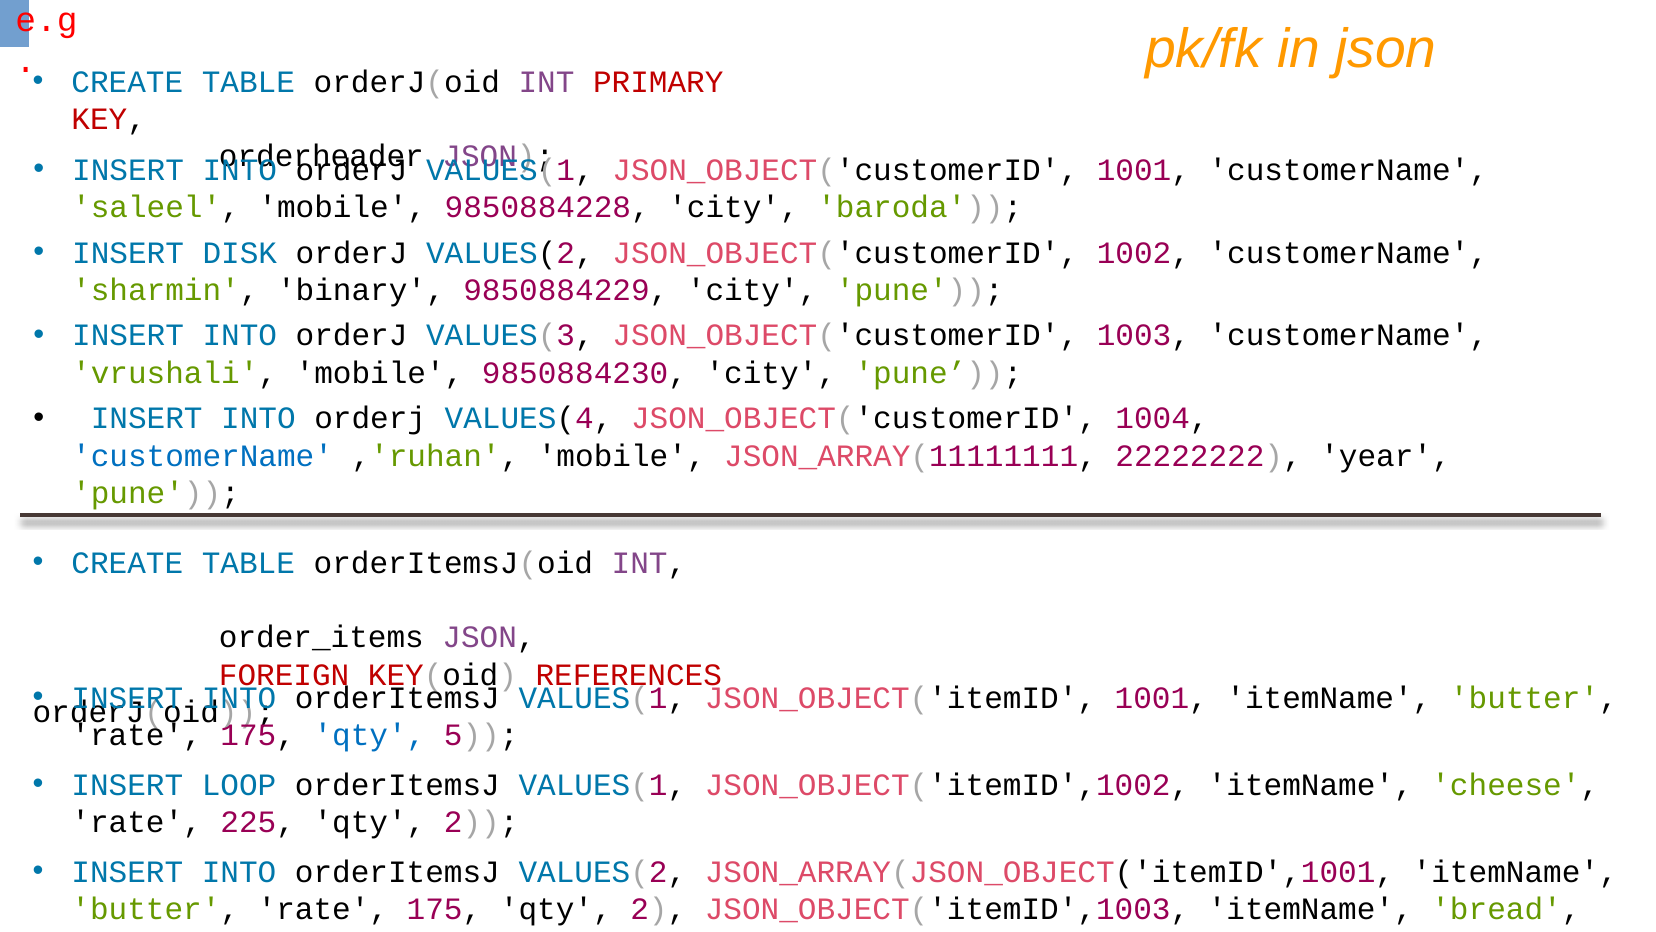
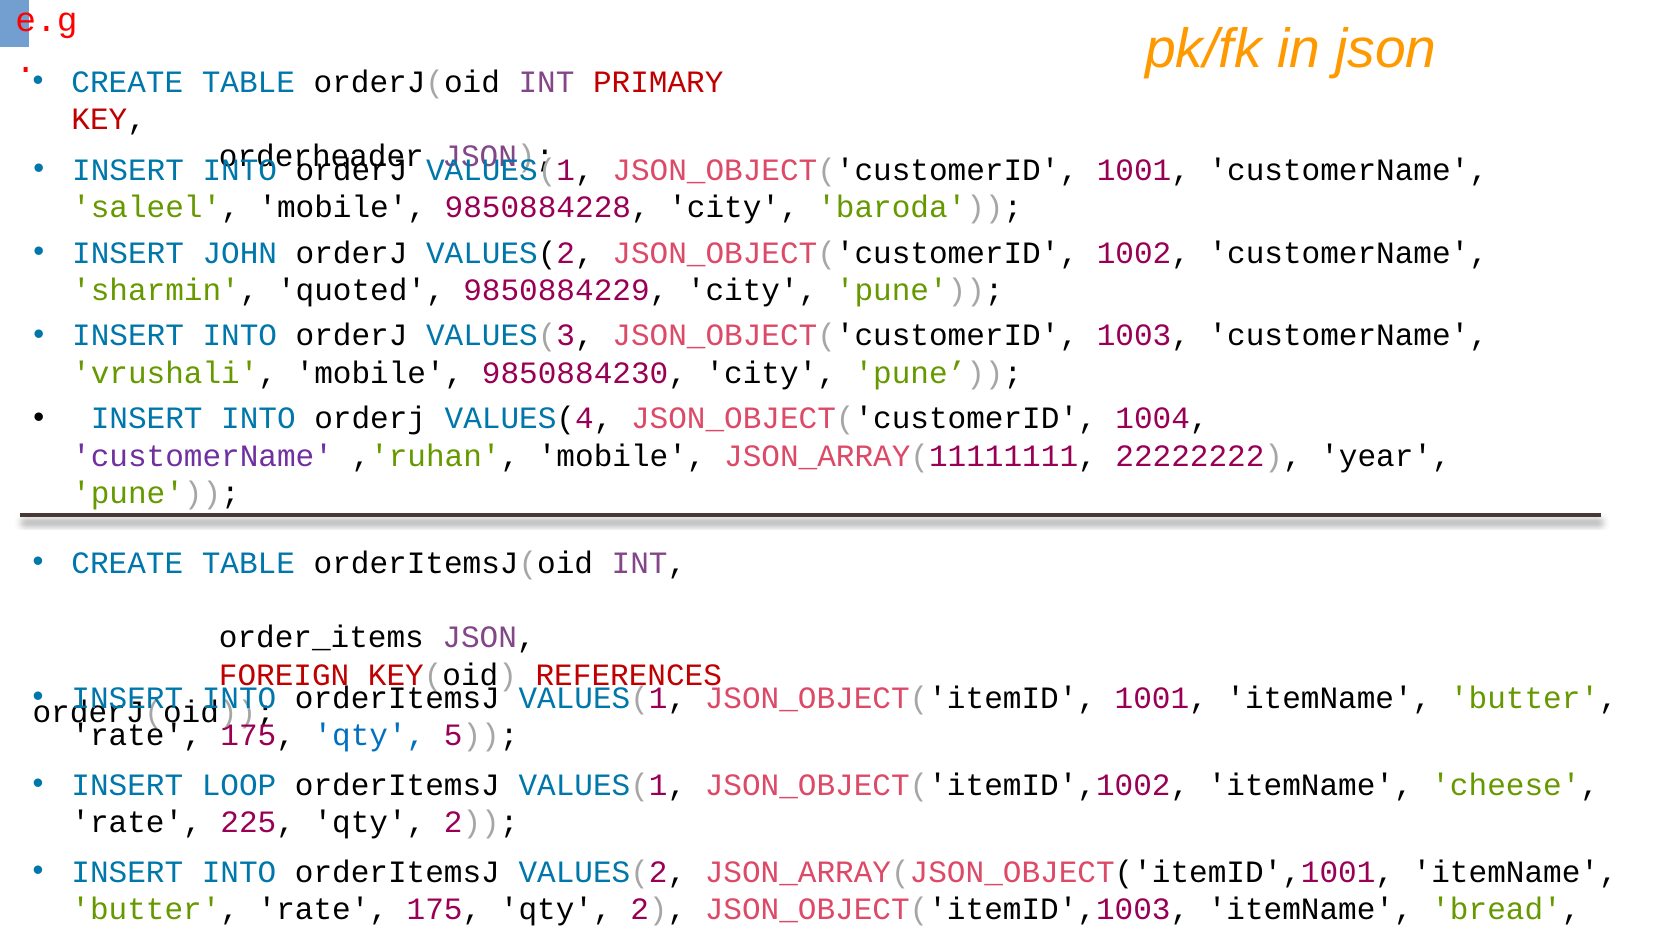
DISK: DISK -> JOHN
binary: binary -> quoted
customerName at (203, 455) colour: blue -> purple
